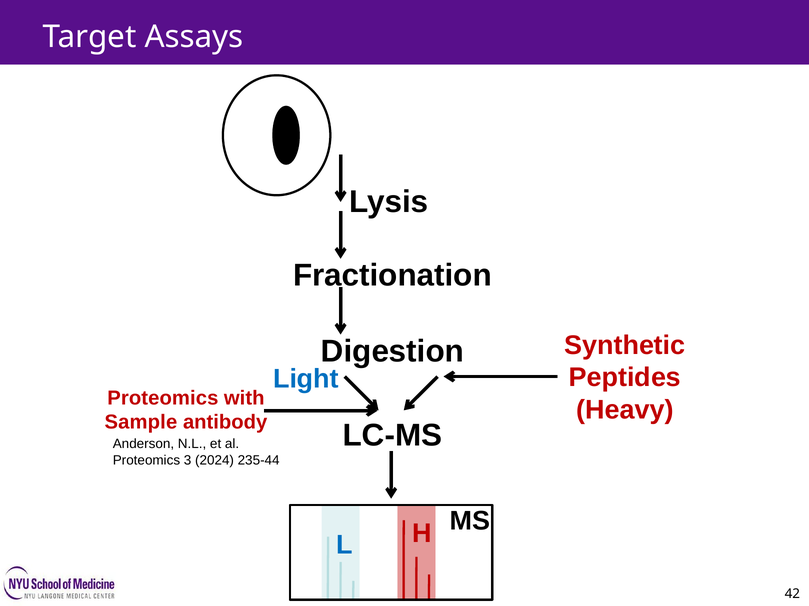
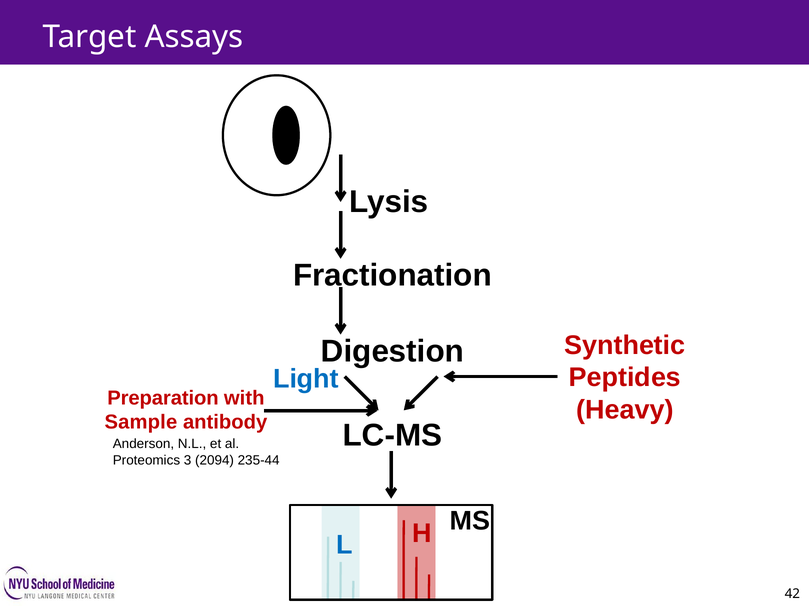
Proteomics at (163, 399): Proteomics -> Preparation
2024: 2024 -> 2094
